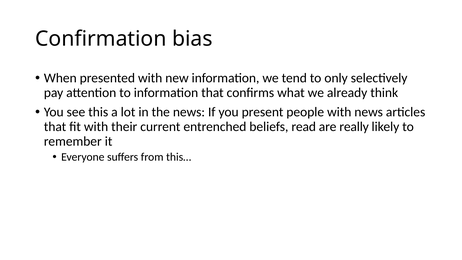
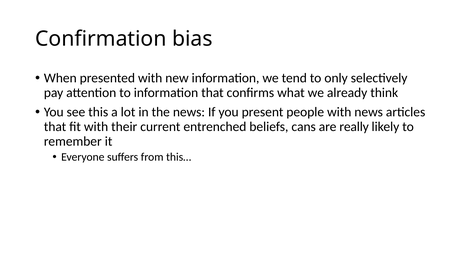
read: read -> cans
